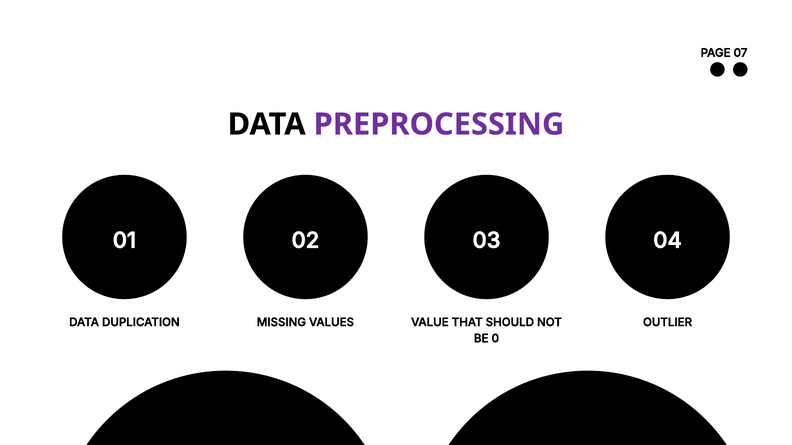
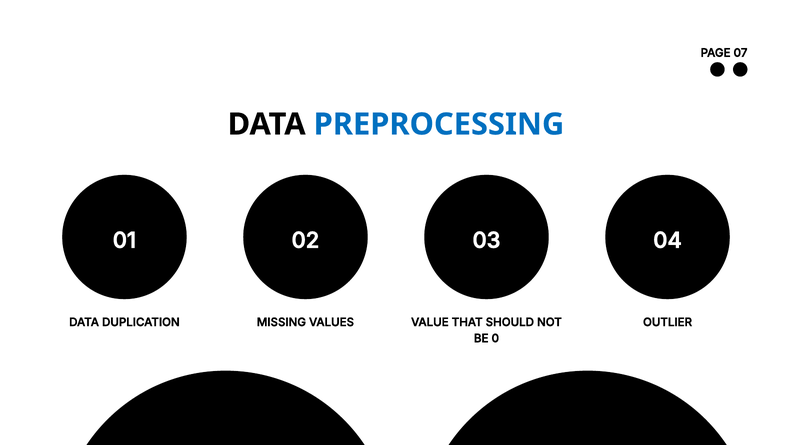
PREPROCESSING colour: purple -> blue
